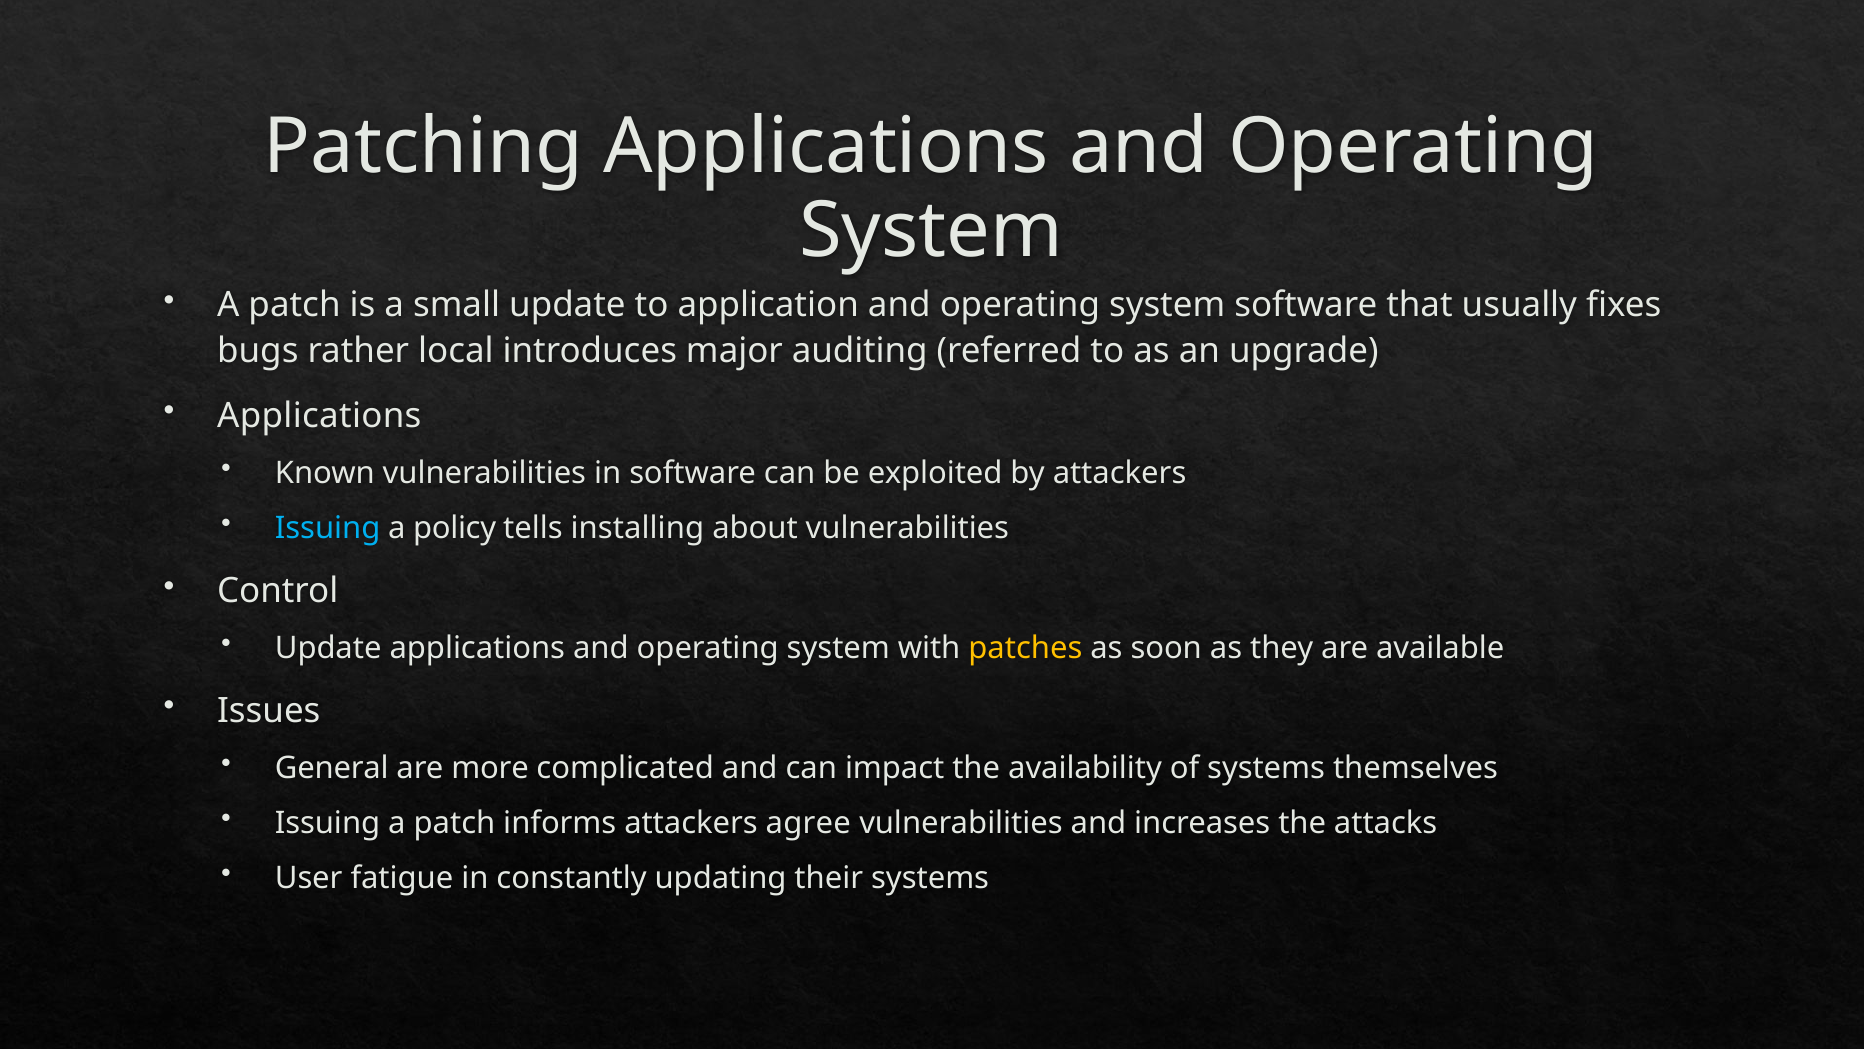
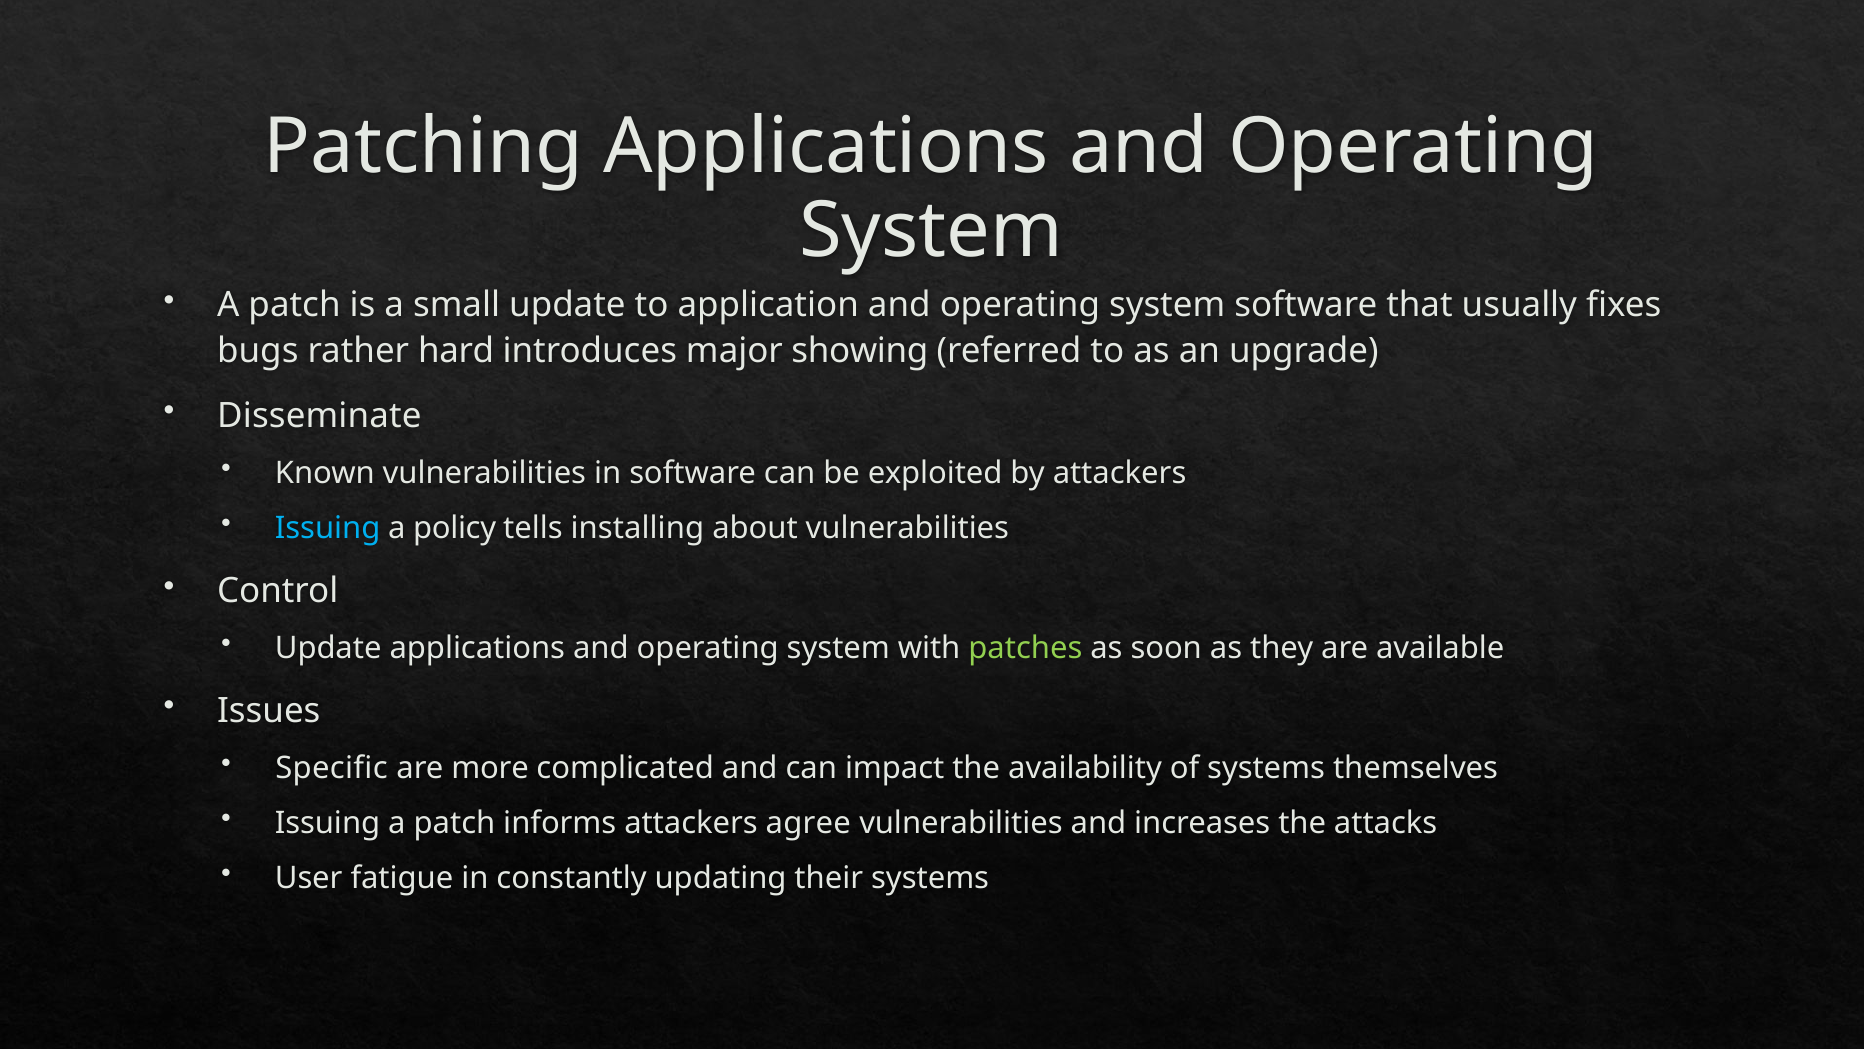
local: local -> hard
auditing: auditing -> showing
Applications at (319, 415): Applications -> Disseminate
patches colour: yellow -> light green
General: General -> Specific
